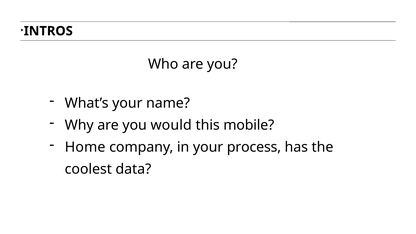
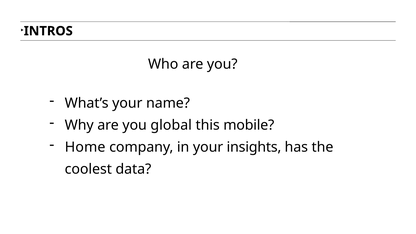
would: would -> global
process: process -> insights
